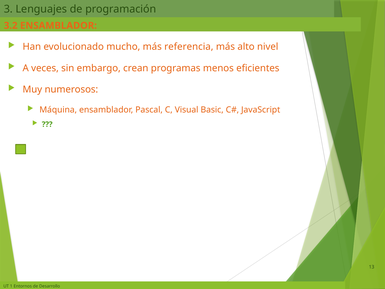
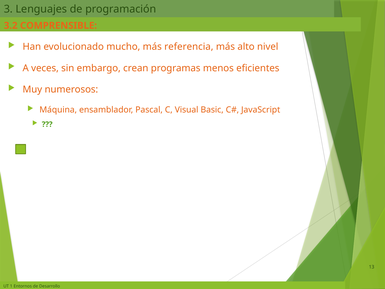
3.2 ENSAMBLADOR: ENSAMBLADOR -> COMPRENSIBLE
